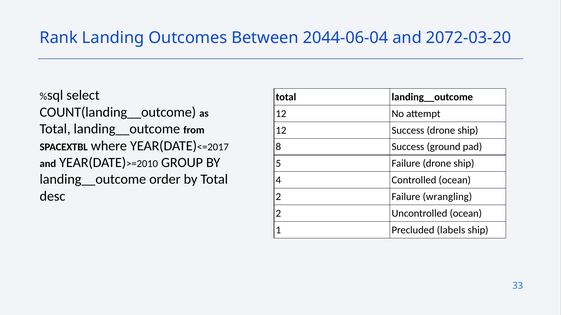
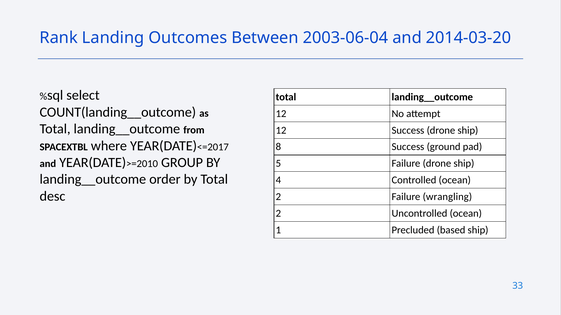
2044-06-04: 2044-06-04 -> 2003-06-04
2072-03-20: 2072-03-20 -> 2014-03-20
labels: labels -> based
